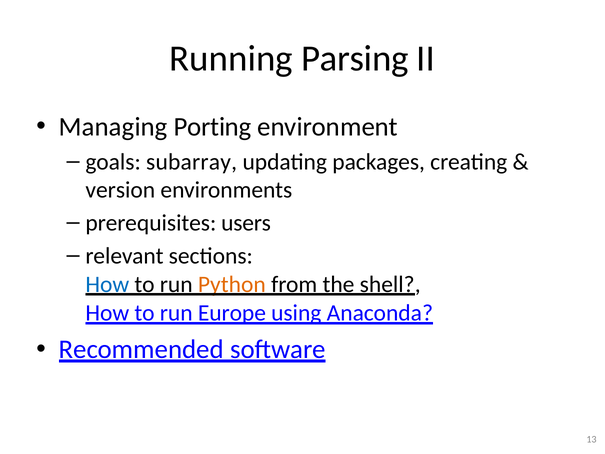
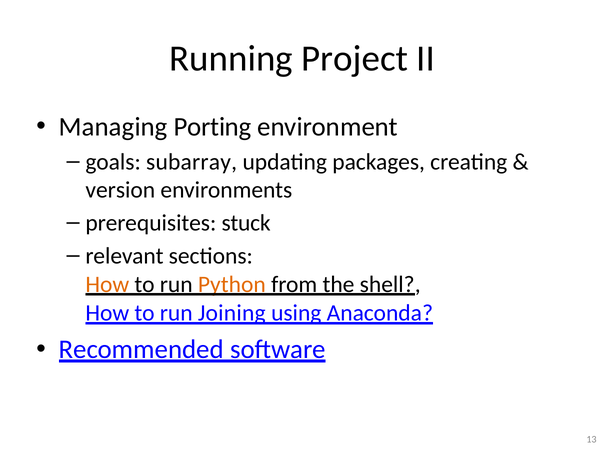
Parsing: Parsing -> Project
users: users -> stuck
How at (107, 284) colour: blue -> orange
Europe: Europe -> Joining
